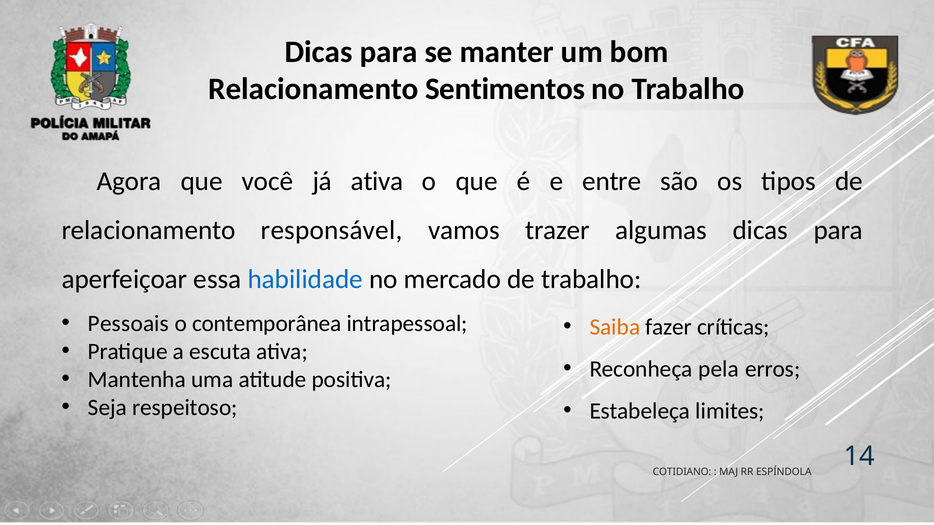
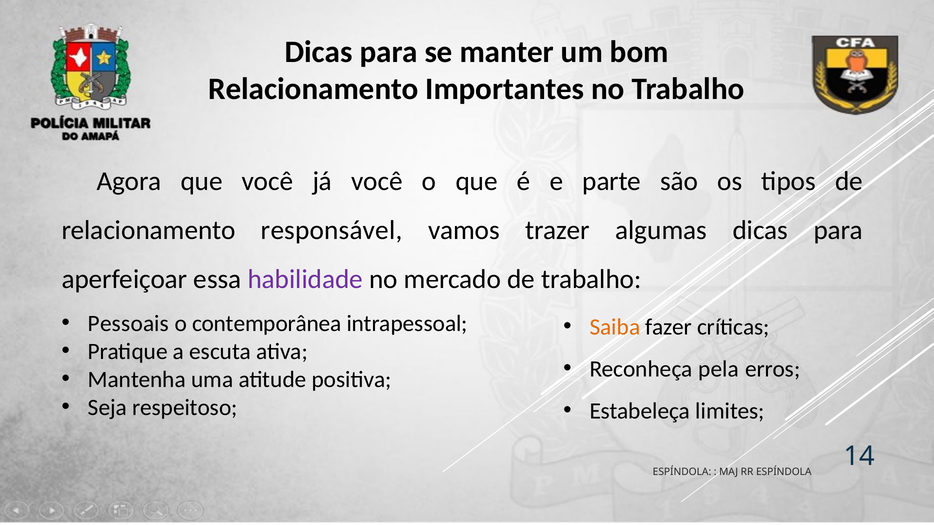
Sentimentos: Sentimentos -> Importantes
já ativa: ativa -> você
entre: entre -> parte
habilidade colour: blue -> purple
COTIDIANO at (682, 472): COTIDIANO -> ESPÍNDOLA
